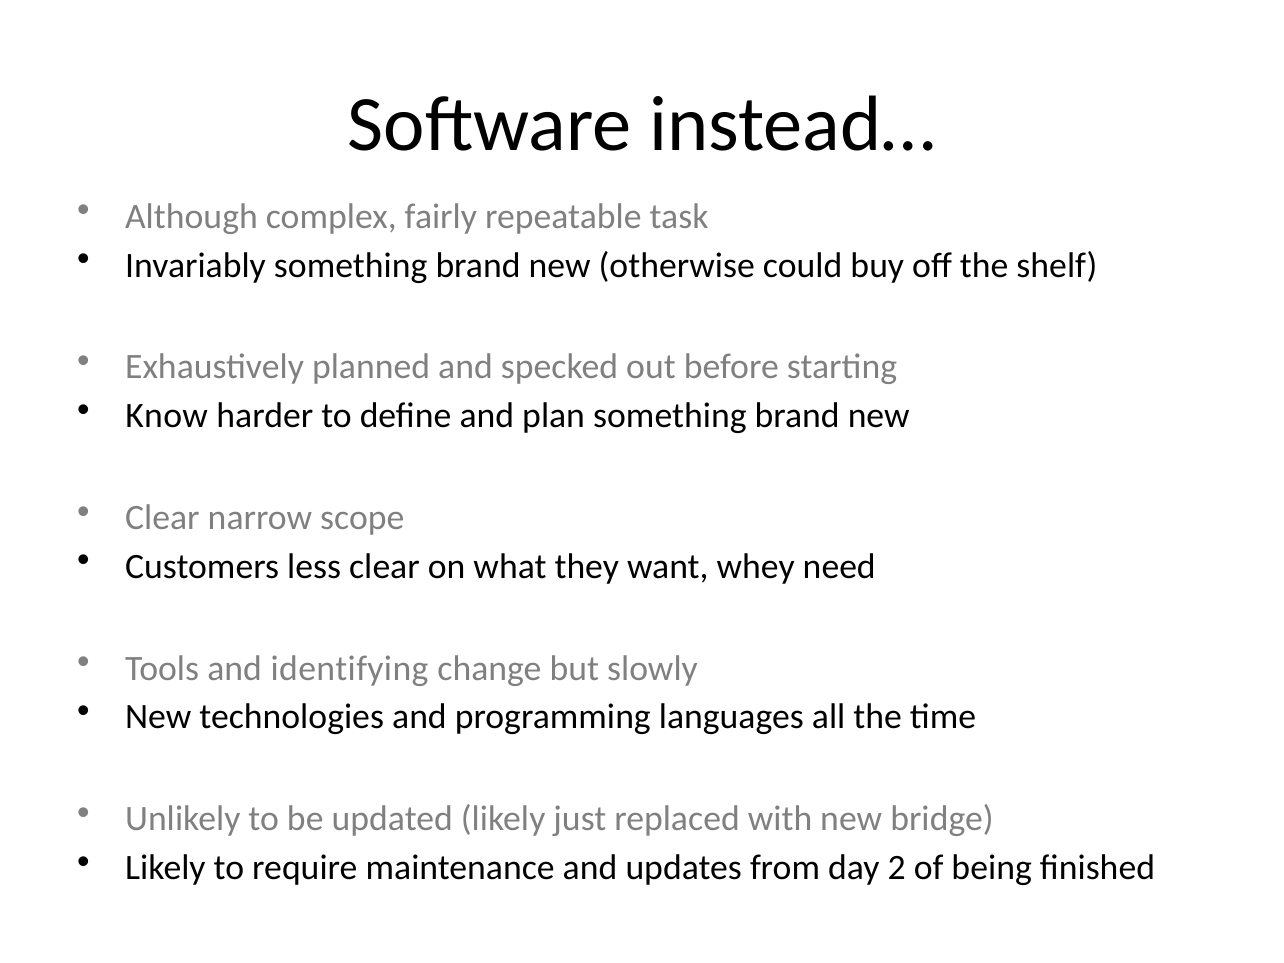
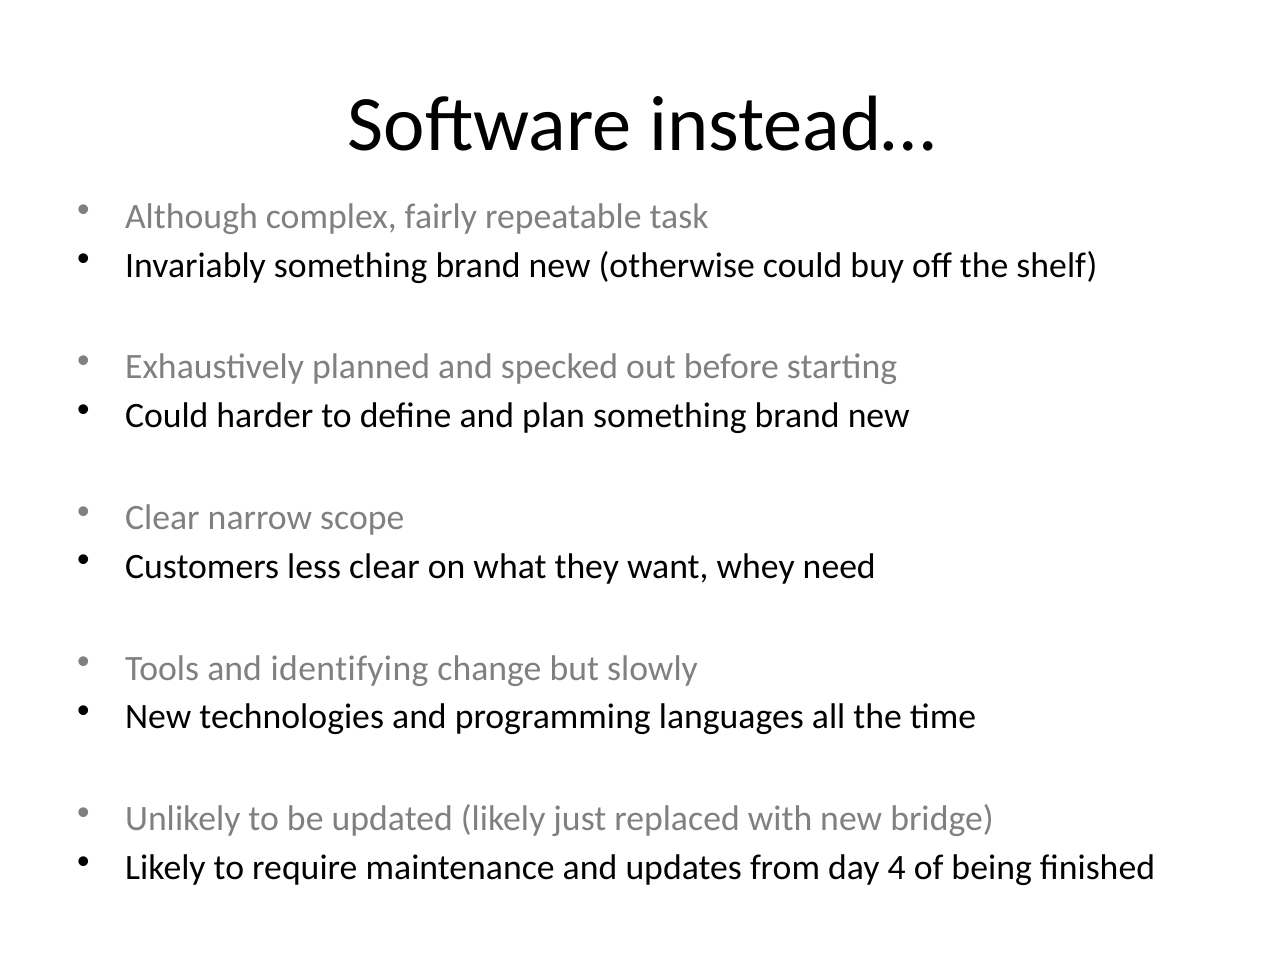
Know at (167, 416): Know -> Could
2: 2 -> 4
